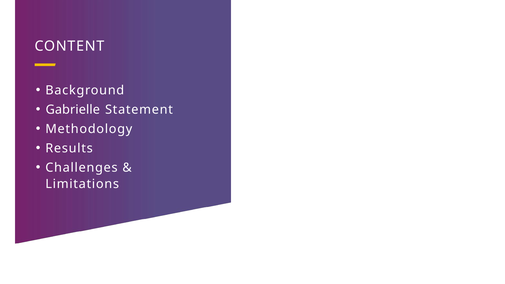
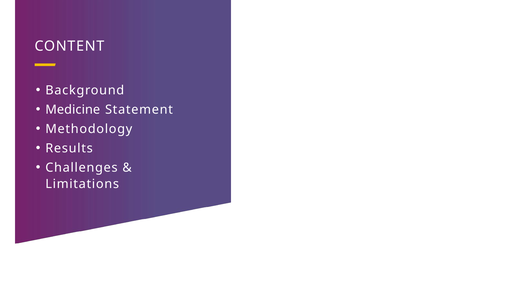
Gabrielle: Gabrielle -> Medicine
